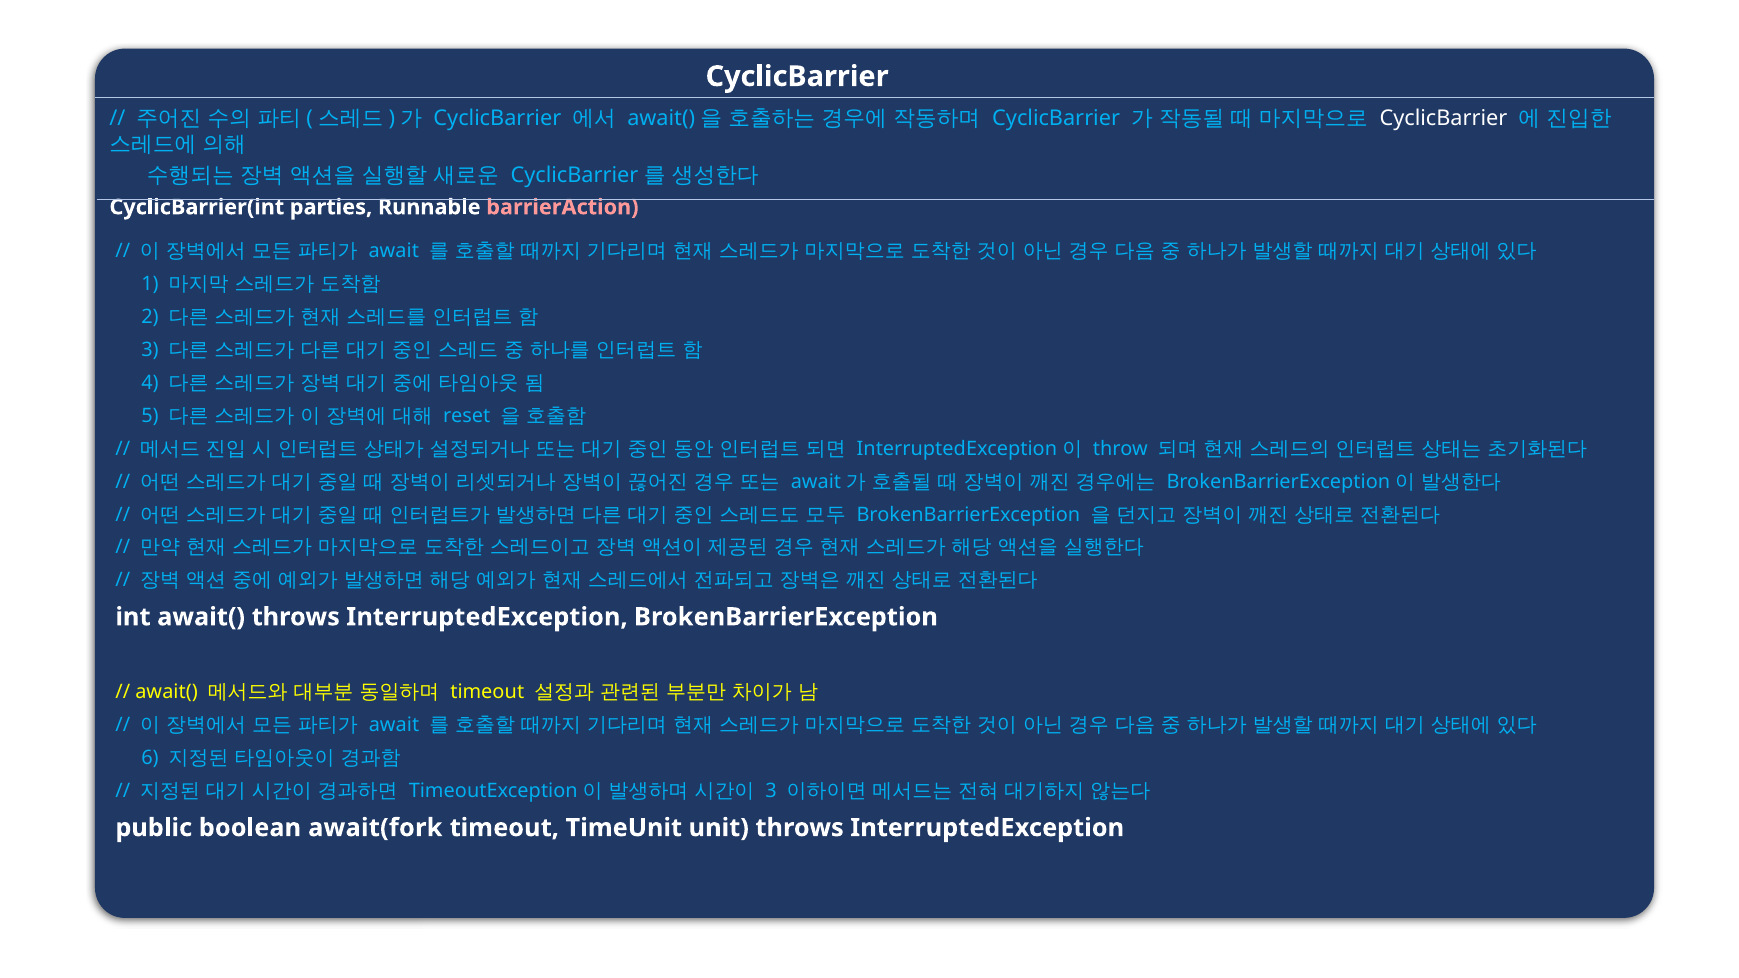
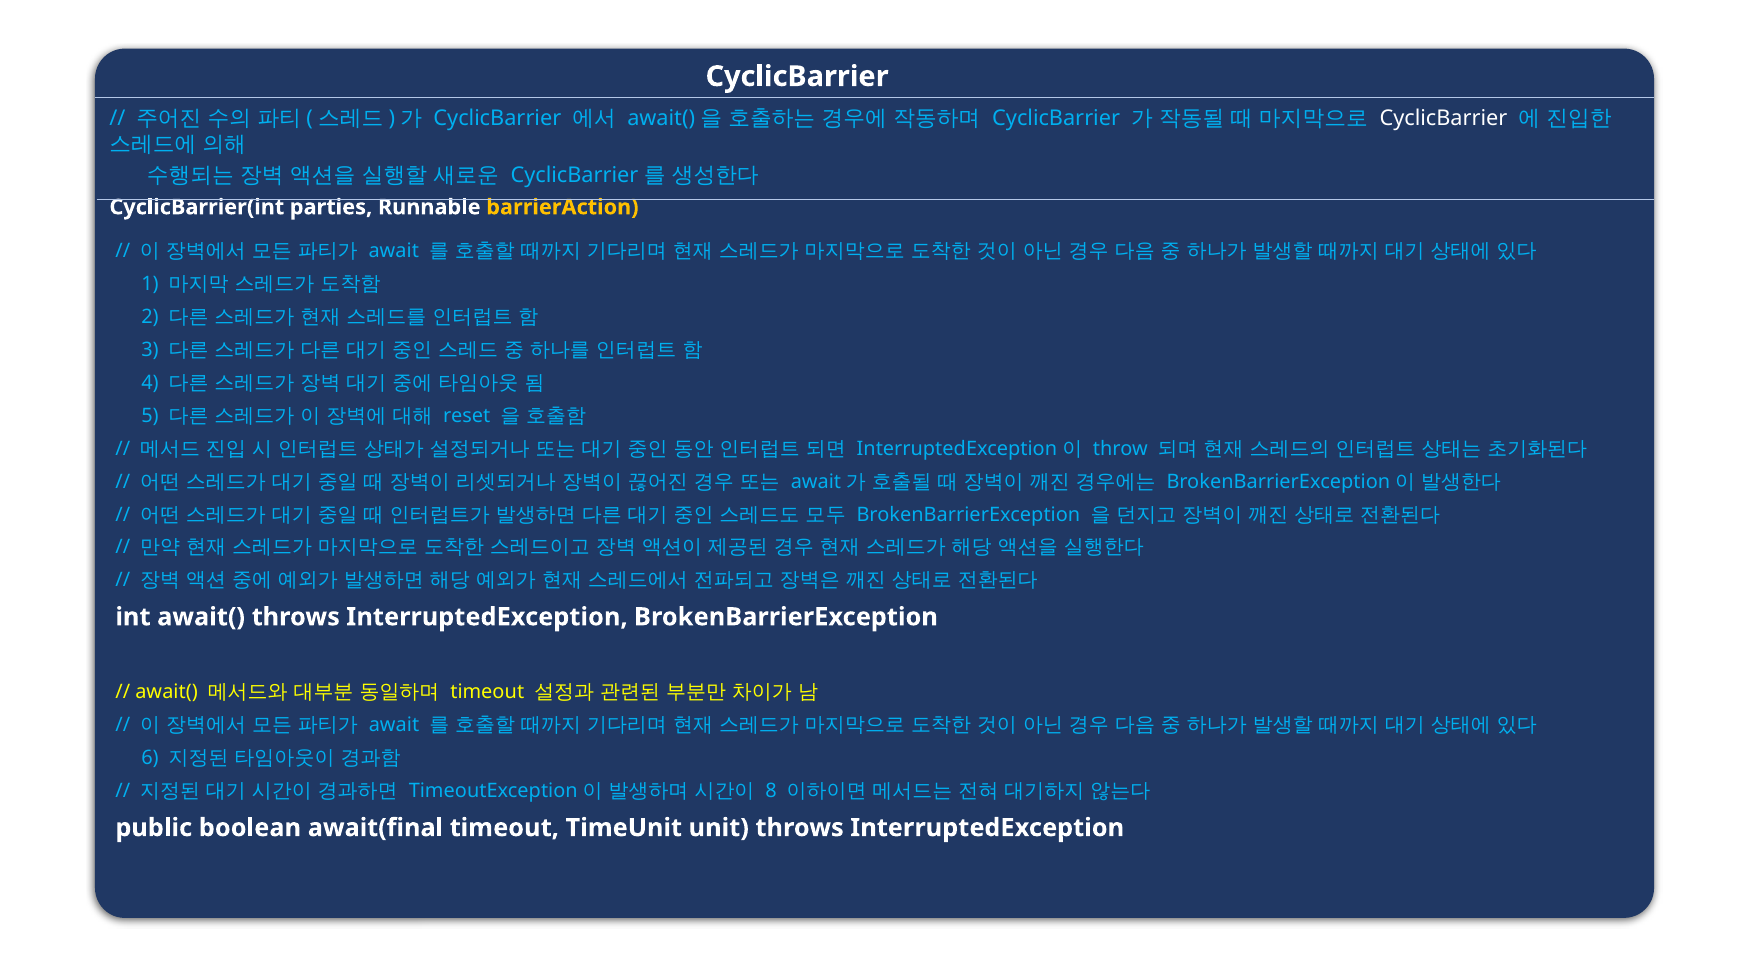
barrierAction colour: pink -> yellow
3 at (771, 791): 3 -> 8
await(fork: await(fork -> await(final
